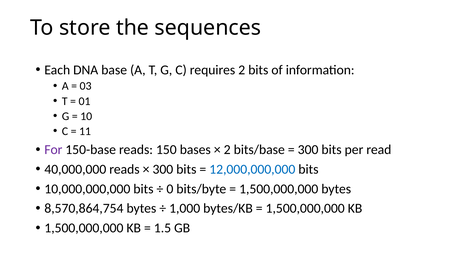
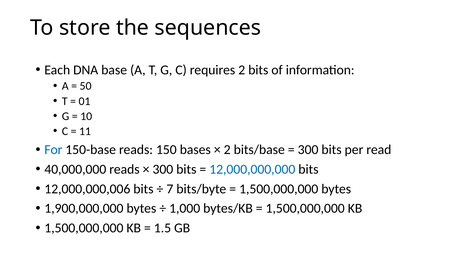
03: 03 -> 50
For colour: purple -> blue
10,000,000,000: 10,000,000,000 -> 12,000,000,006
0: 0 -> 7
8,570,864,754: 8,570,864,754 -> 1,900,000,000
